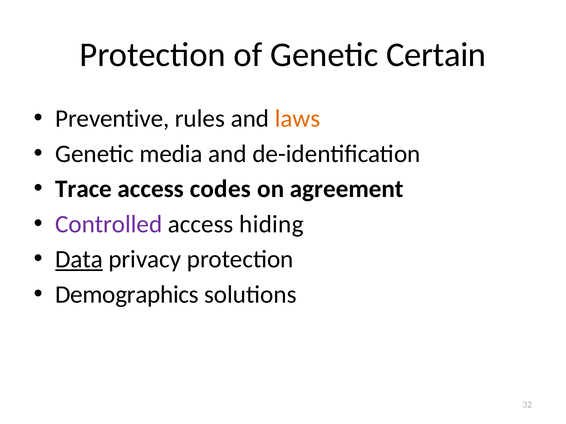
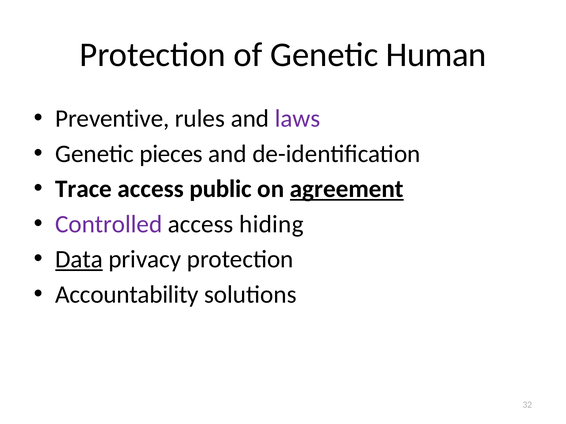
Certain: Certain -> Human
laws colour: orange -> purple
media: media -> pieces
codes: codes -> public
agreement underline: none -> present
Demographics: Demographics -> Accountability
